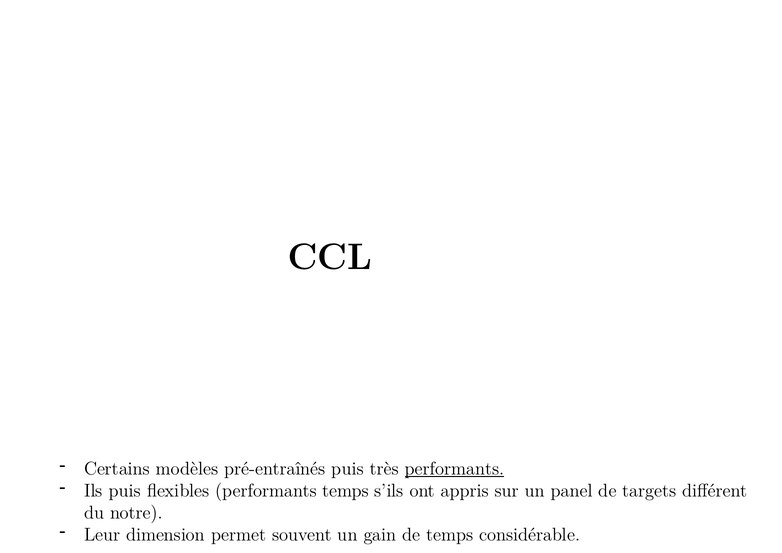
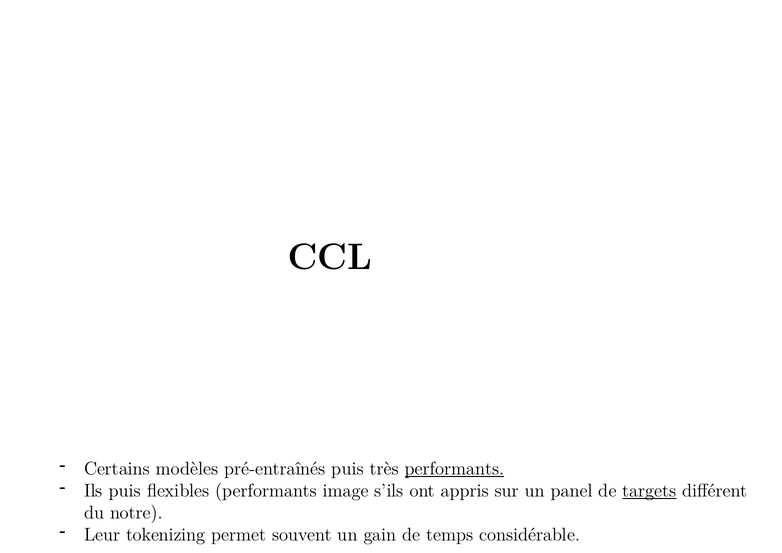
performants temps: temps -> image
targets underline: none -> present
dimension: dimension -> tokenizing
